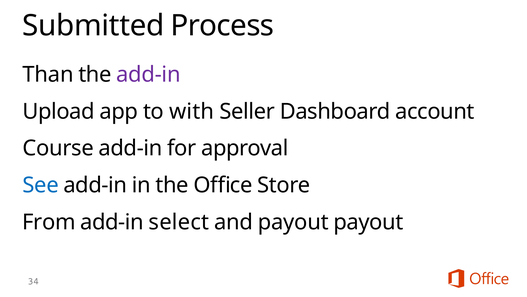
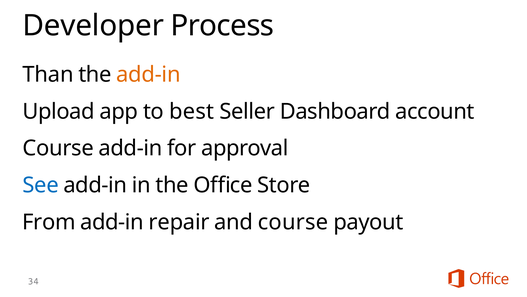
Submitted: Submitted -> Developer
add-in at (148, 74) colour: purple -> orange
with: with -> best
select: select -> repair
and payout: payout -> course
